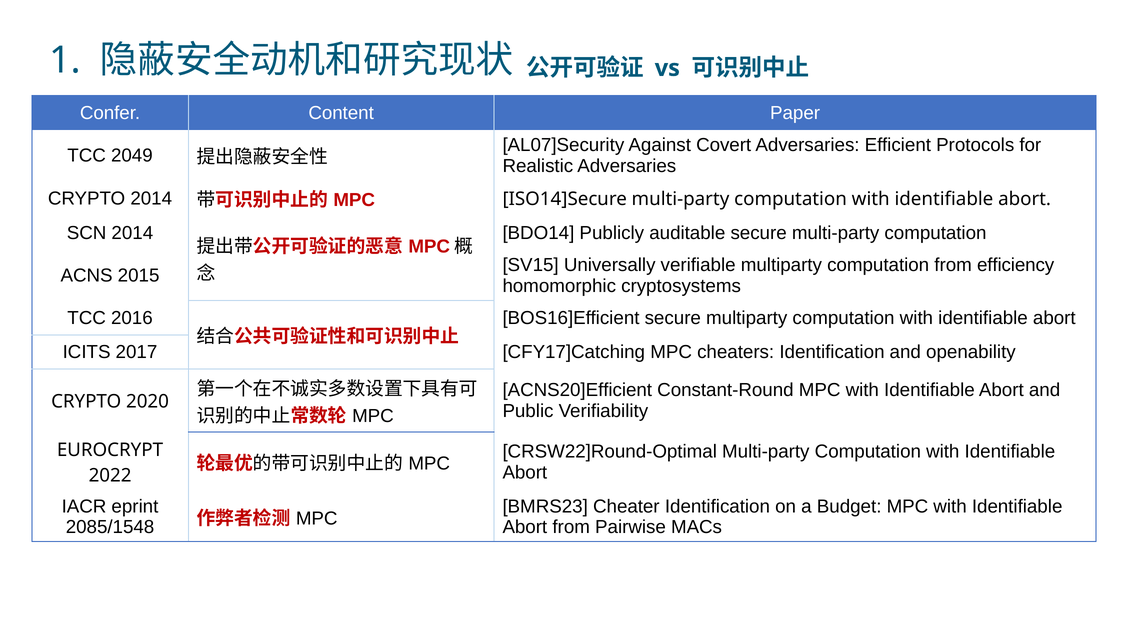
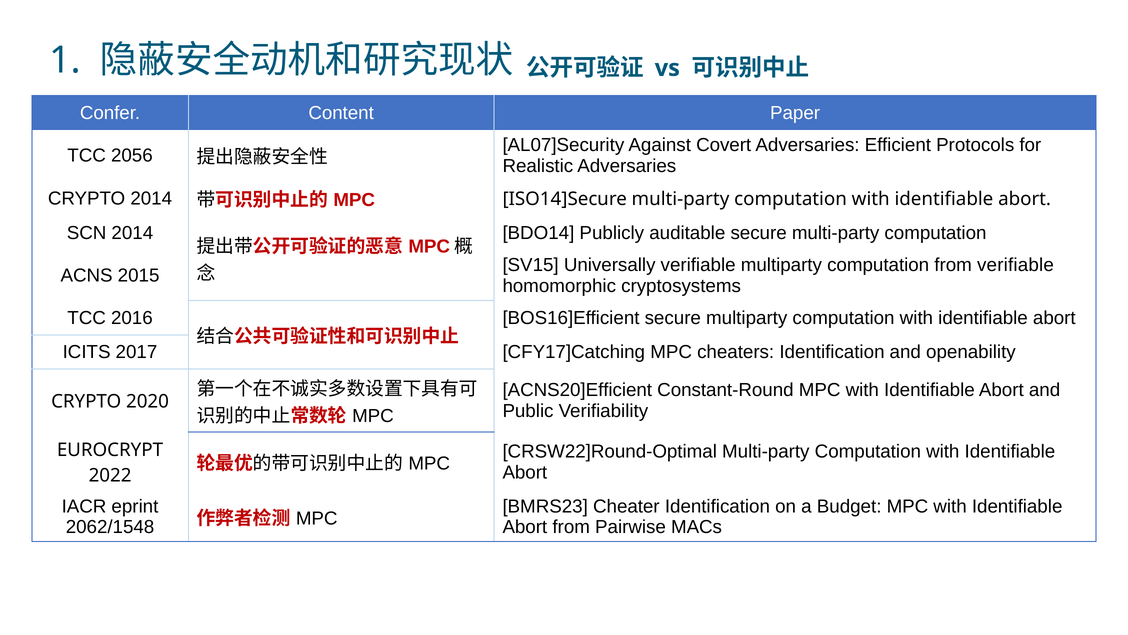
2049: 2049 -> 2056
from efficiency: efficiency -> verifiable
2085/1548: 2085/1548 -> 2062/1548
